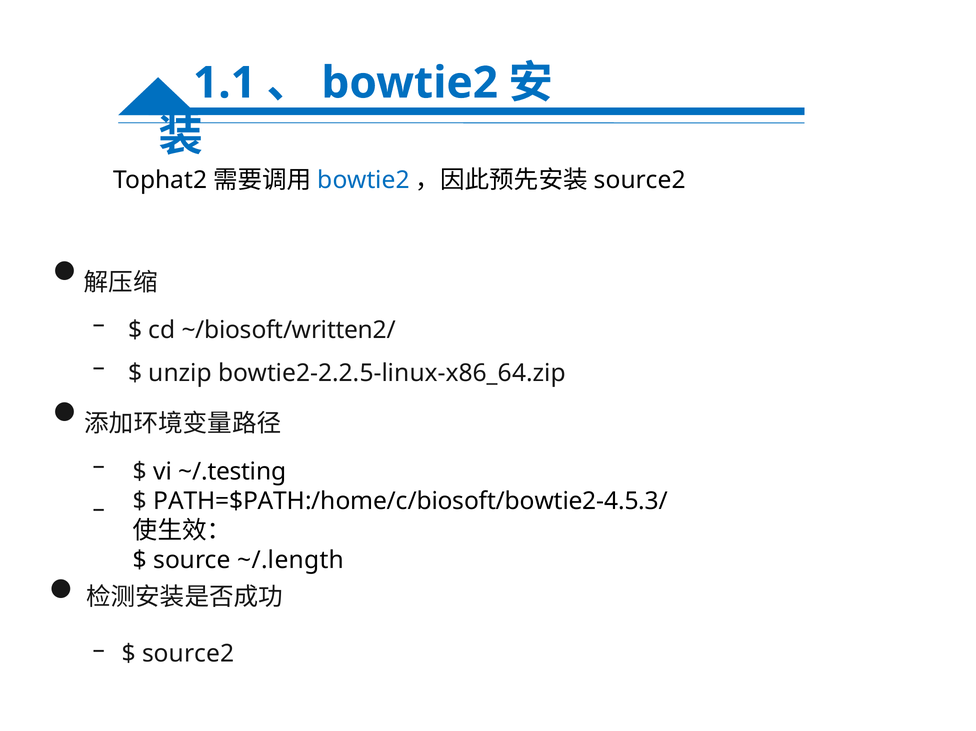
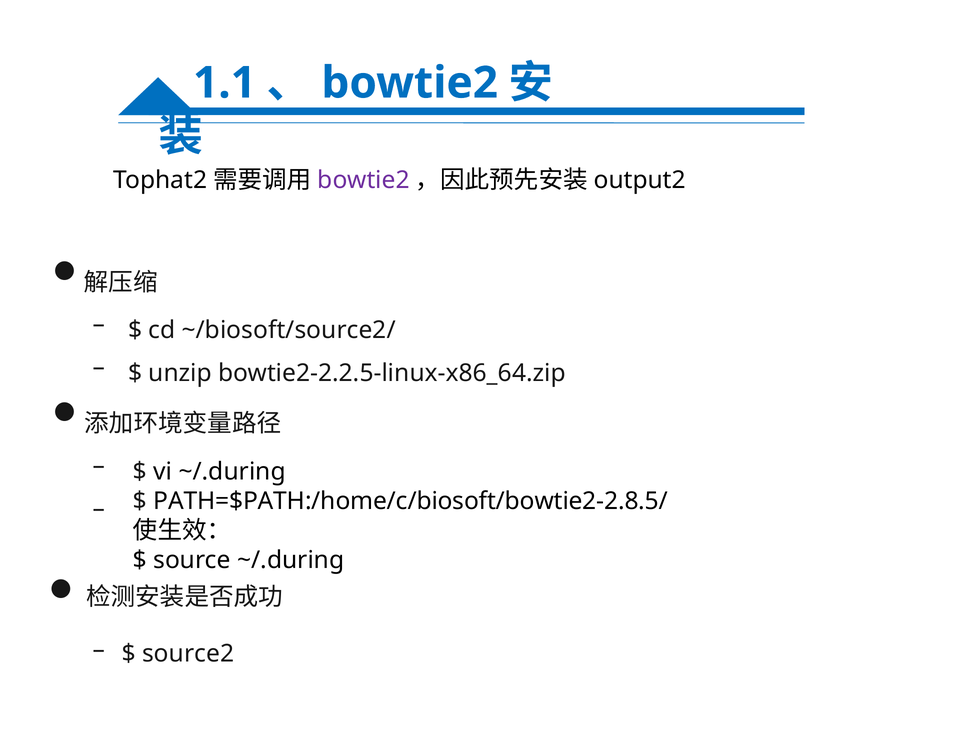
bowtie2 at (364, 180) colour: blue -> purple
source2 at (640, 180): source2 -> output2
~/biosoft/written2/: ~/biosoft/written2/ -> ~/biosoft/source2/
vi ~/.testing: ~/.testing -> ~/.during
PATH=$PATH:/home/c/biosoft/bowtie2-4.5.3/: PATH=$PATH:/home/c/biosoft/bowtie2-4.5.3/ -> PATH=$PATH:/home/c/biosoft/bowtie2-2.8.5/
source ~/.length: ~/.length -> ~/.during
